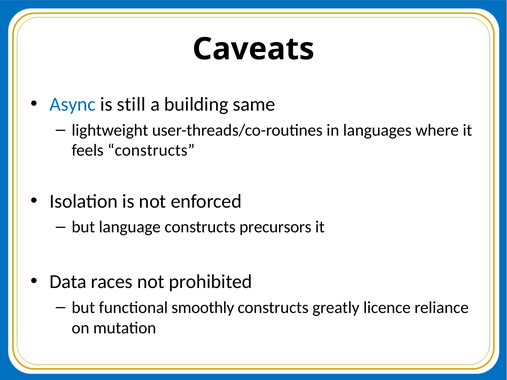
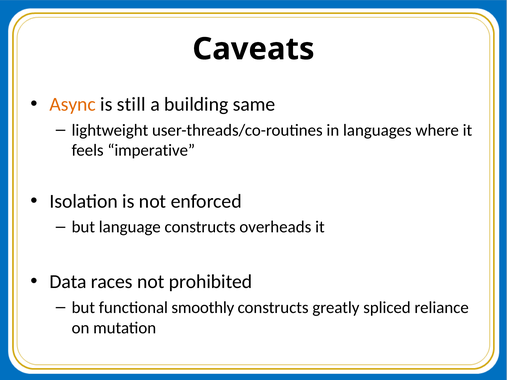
Async colour: blue -> orange
feels constructs: constructs -> imperative
precursors: precursors -> overheads
licence: licence -> spliced
